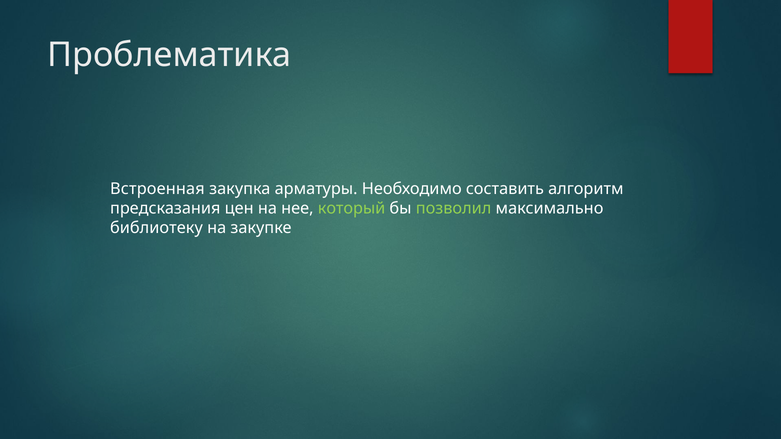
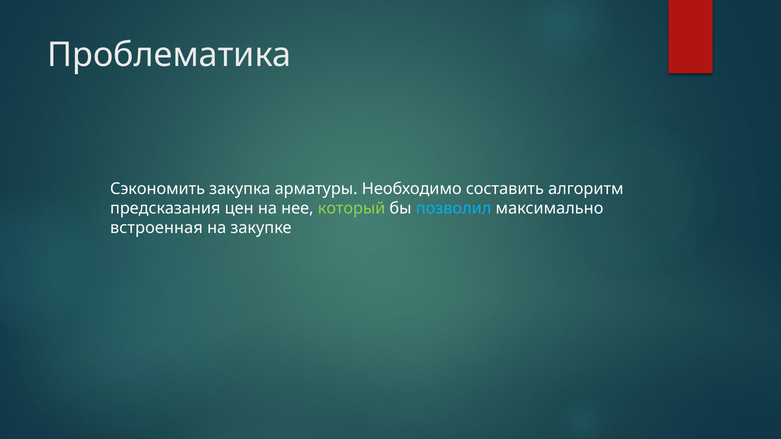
Встроенная: Встроенная -> Сэкономить
позволил colour: light green -> light blue
библиотеку: библиотеку -> встроенная
